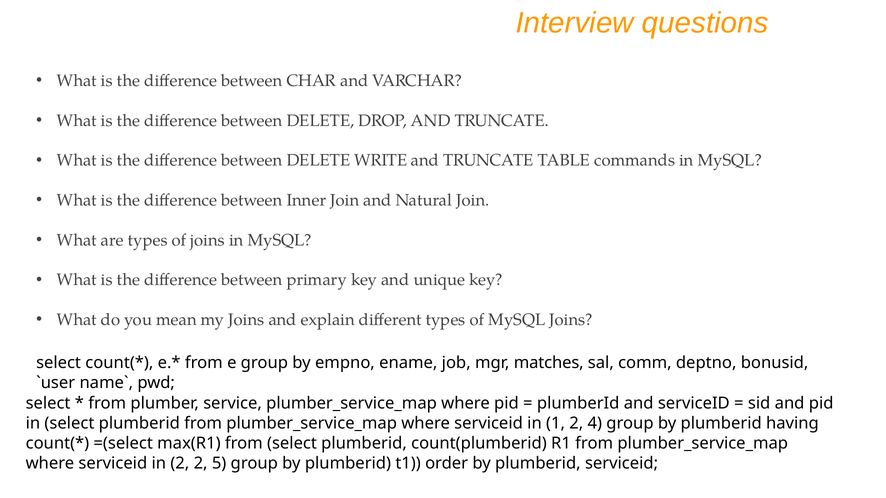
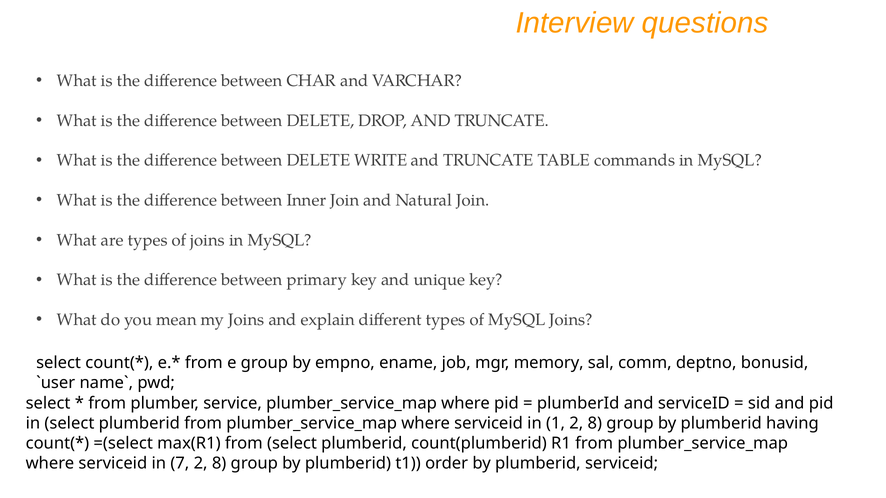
matches: matches -> memory
1 2 4: 4 -> 8
in 2: 2 -> 7
5 at (219, 464): 5 -> 8
